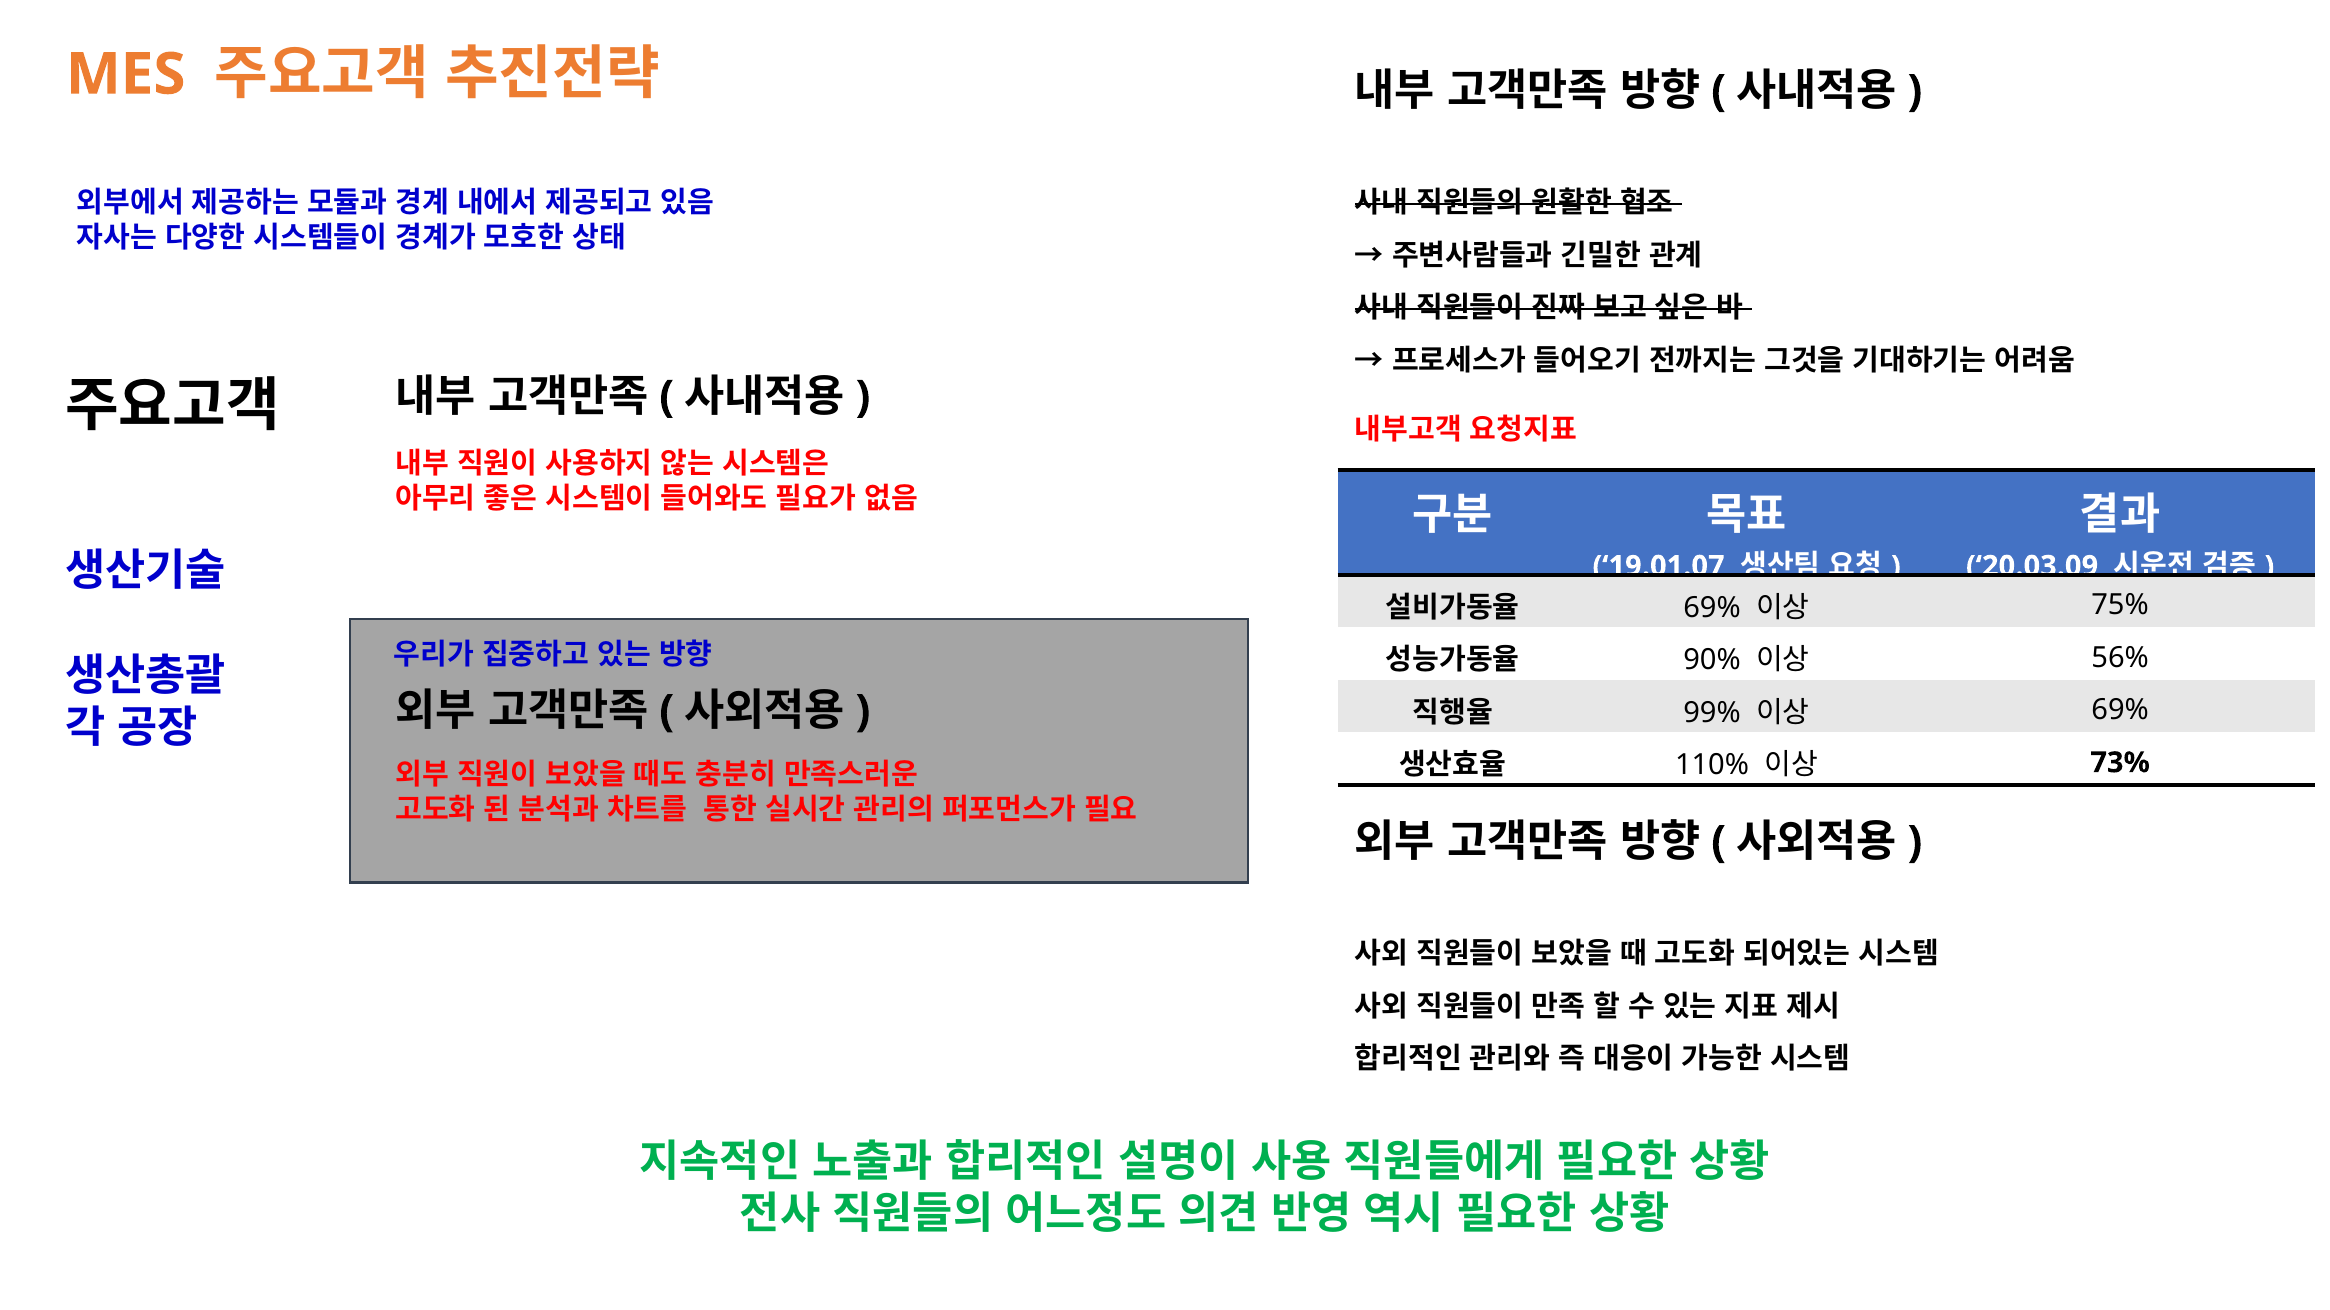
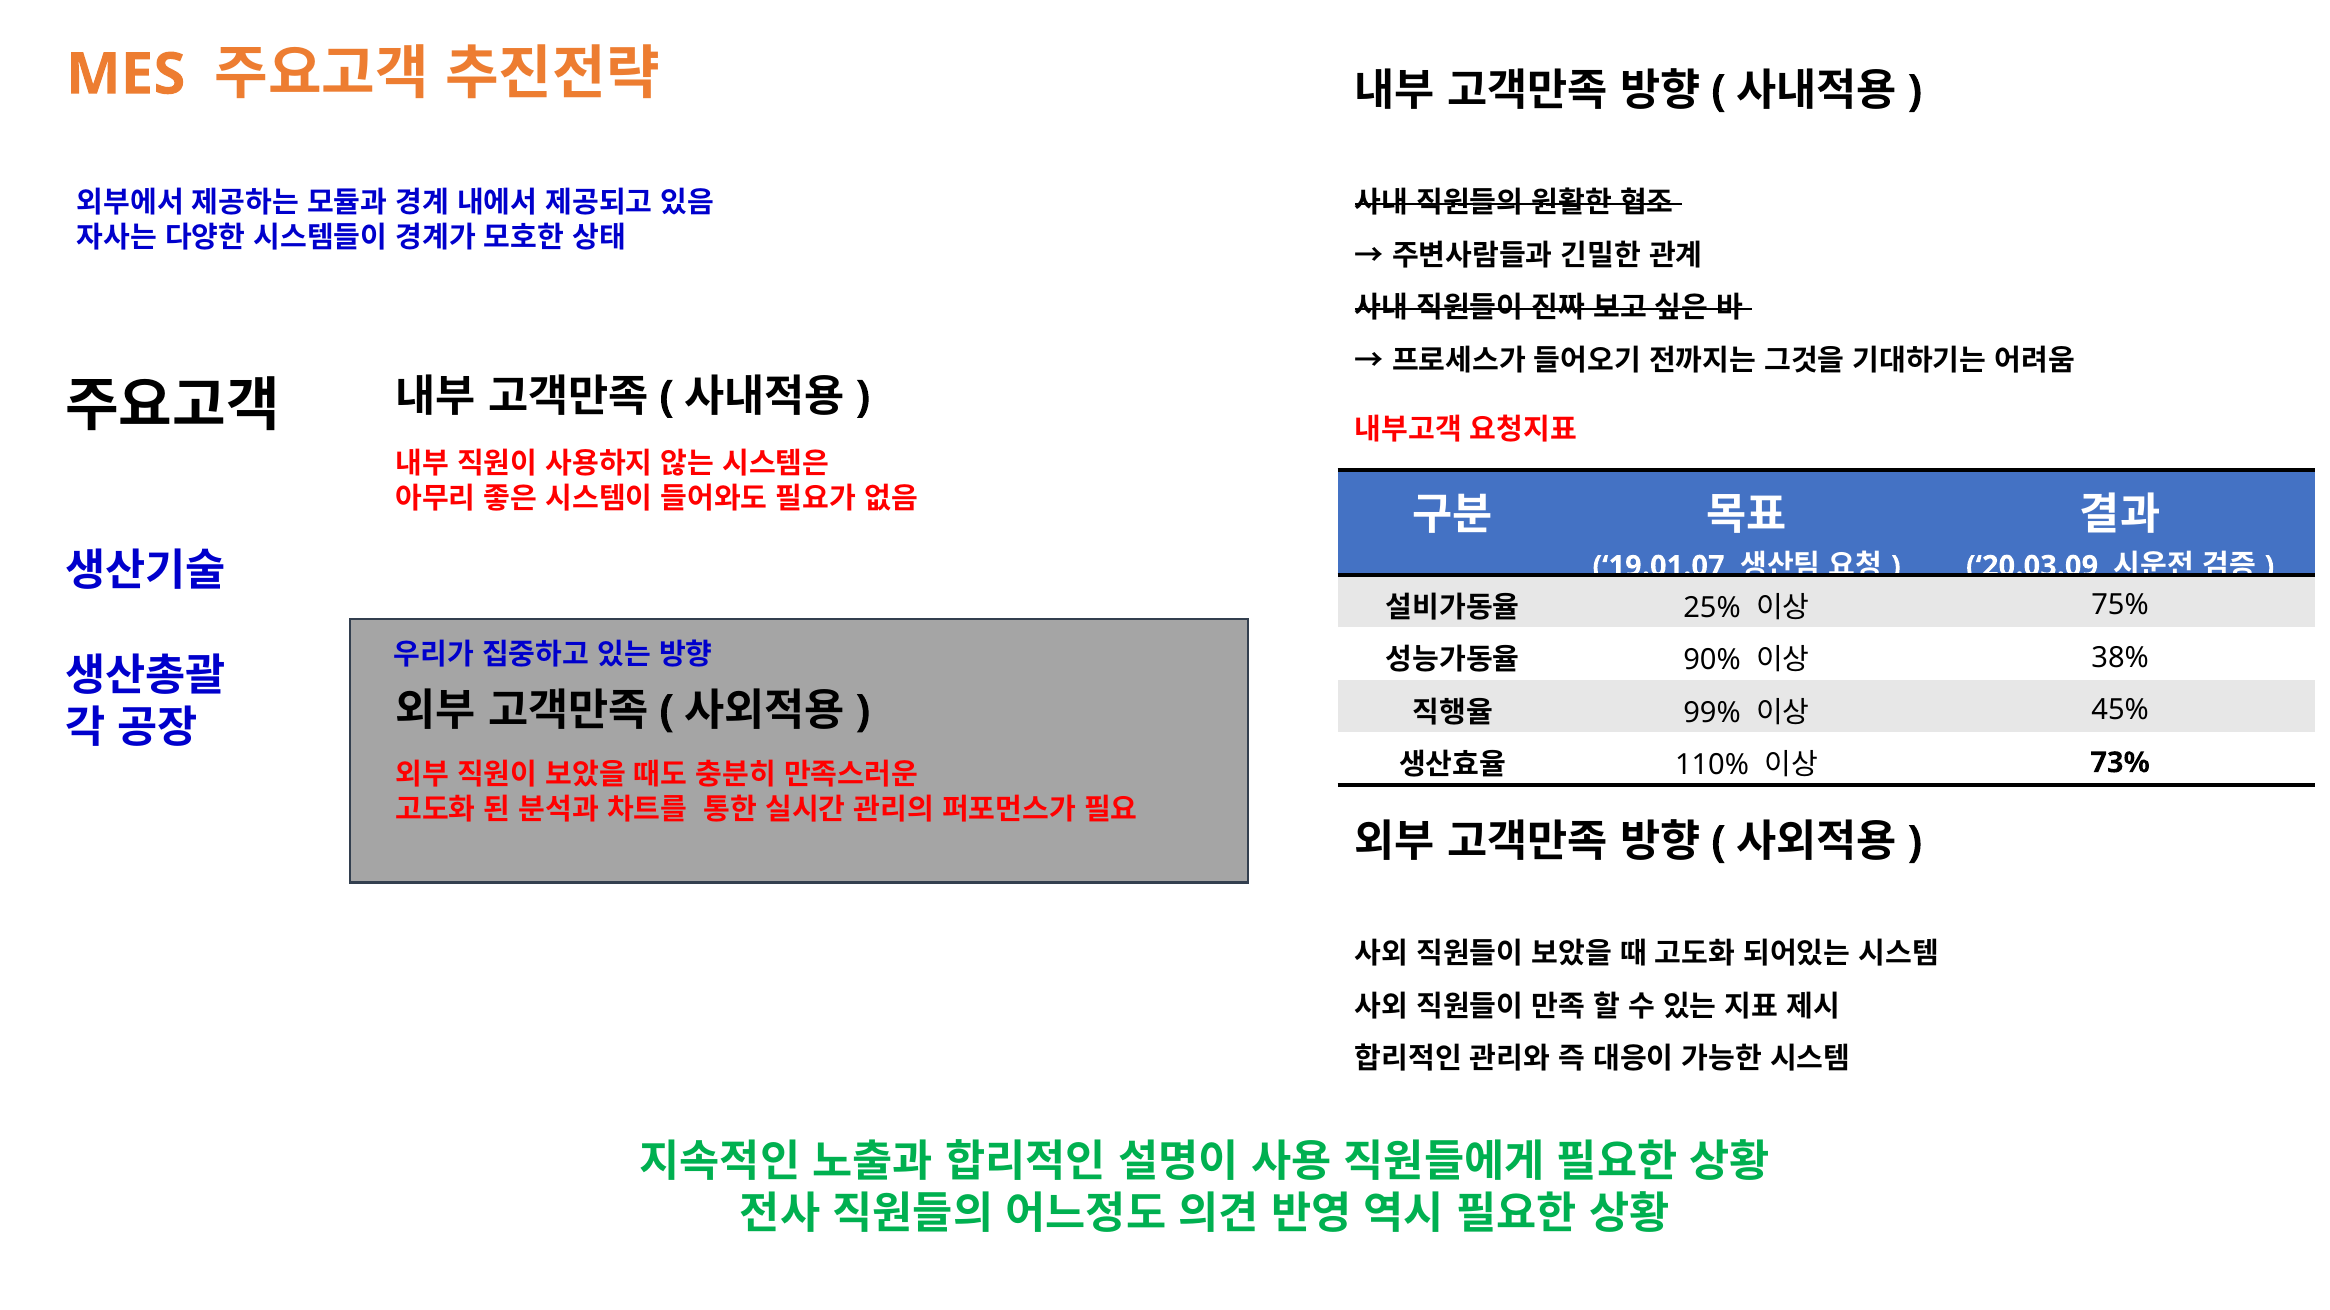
69% at (1712, 608): 69% -> 25%
56%: 56% -> 38%
69% at (2120, 711): 69% -> 45%
